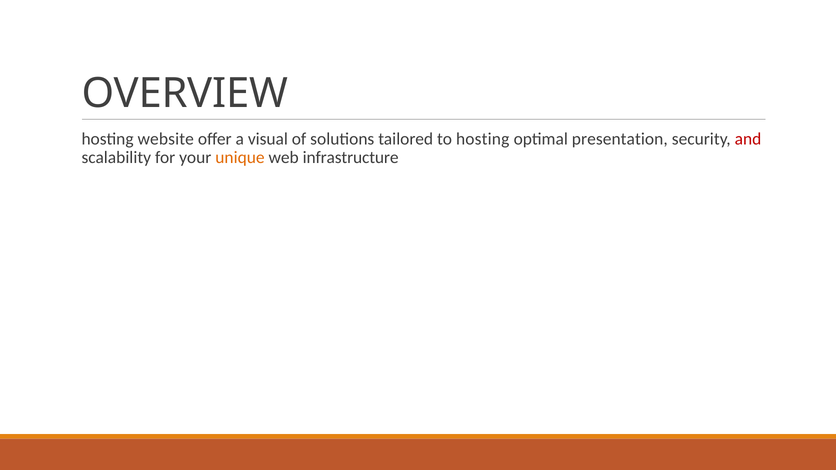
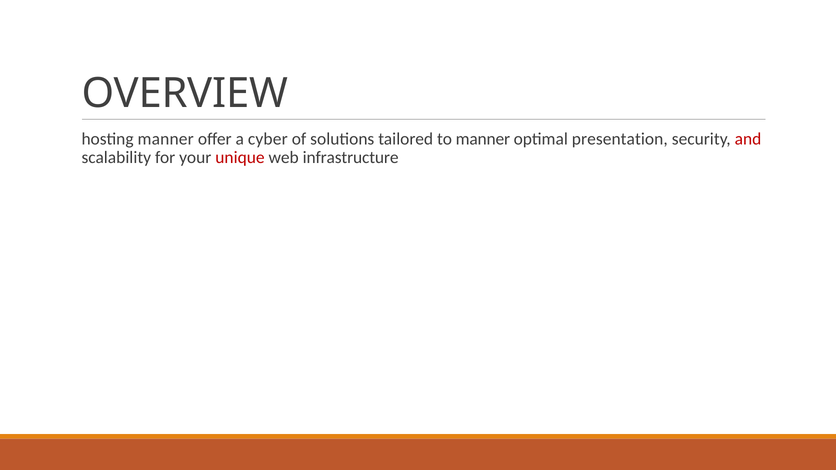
hosting website: website -> manner
visual: visual -> cyber
to hosting: hosting -> manner
unique colour: orange -> red
